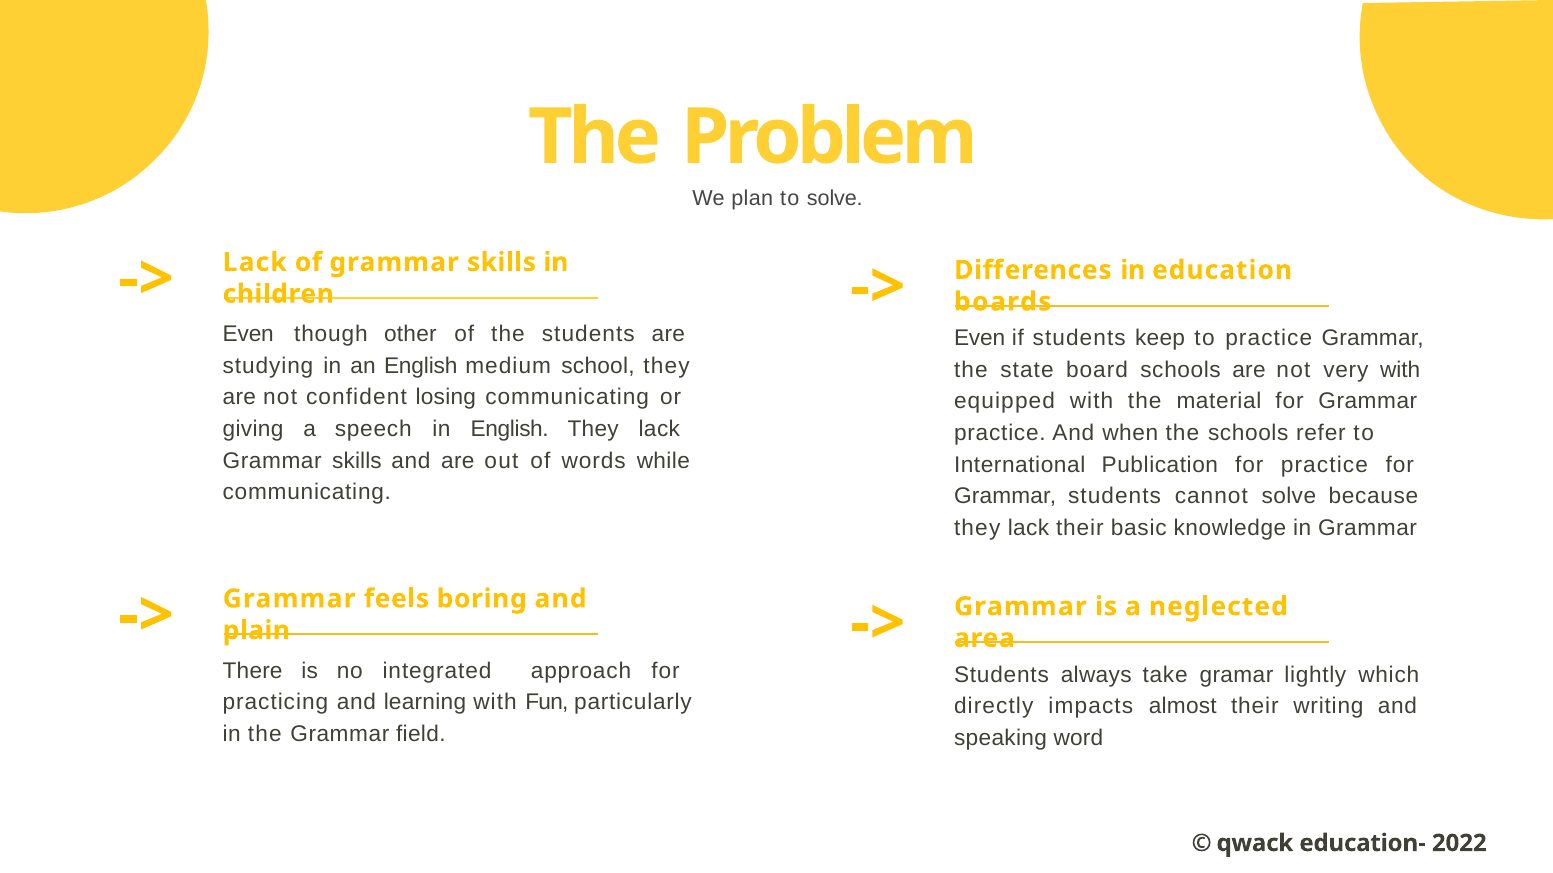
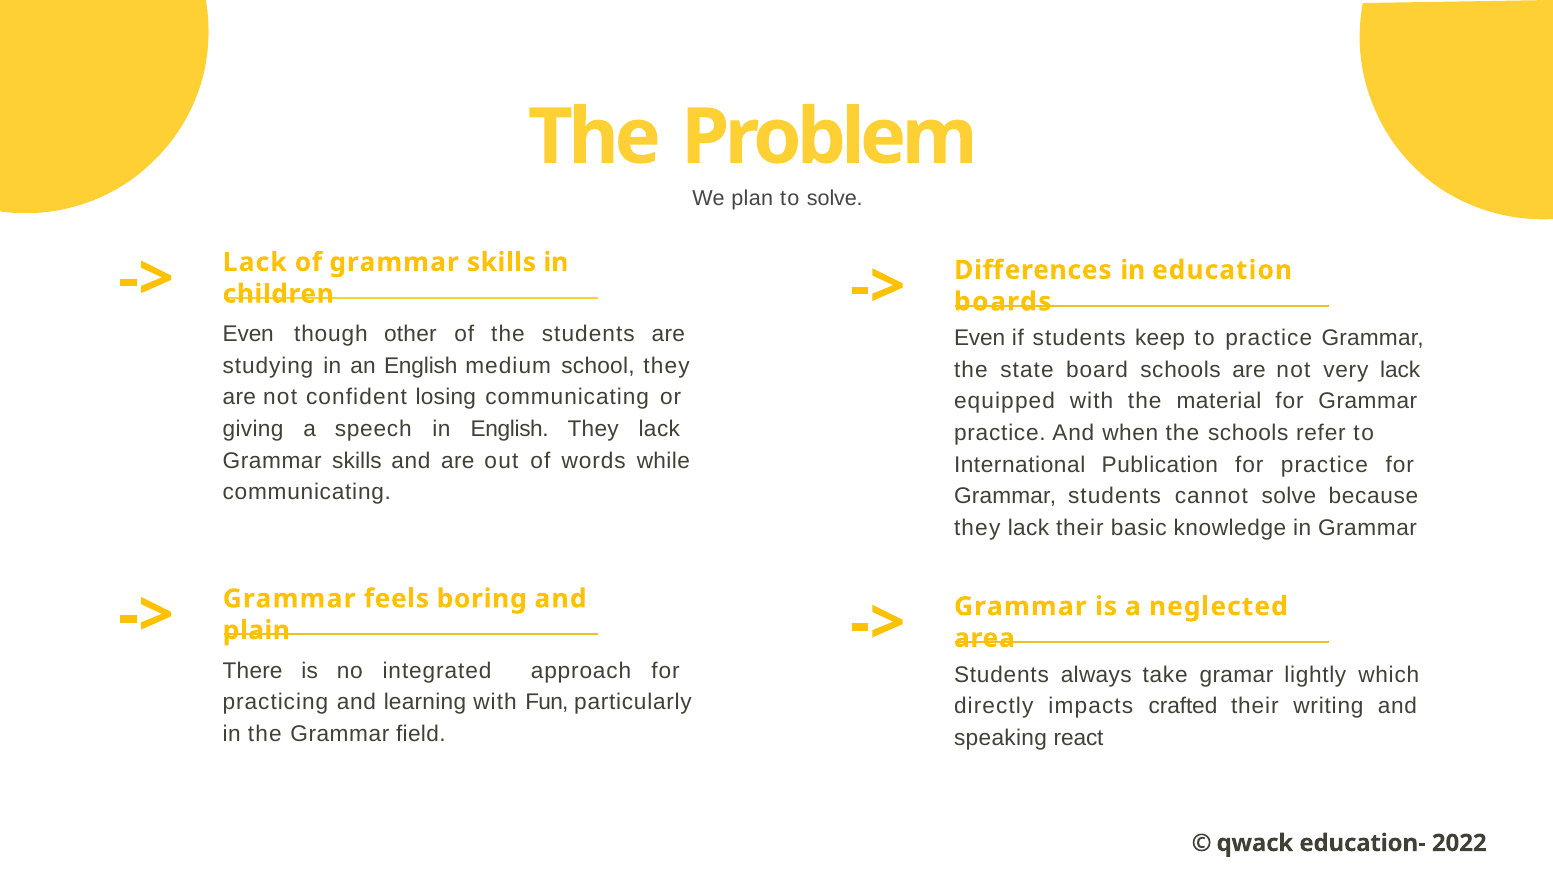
very with: with -> lack
almost: almost -> crafted
word: word -> react
